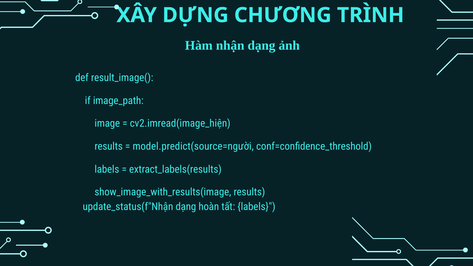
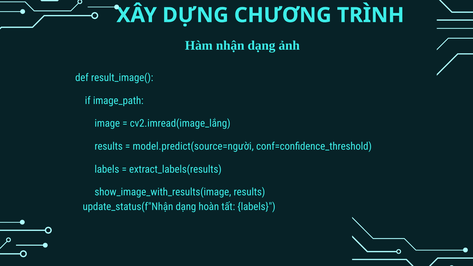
cv2.imread(image_hiện: cv2.imread(image_hiện -> cv2.imread(image_lắng
